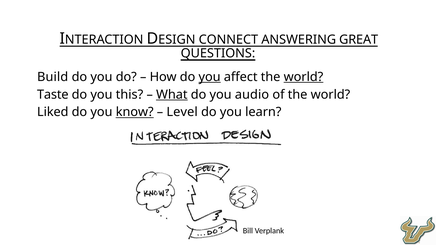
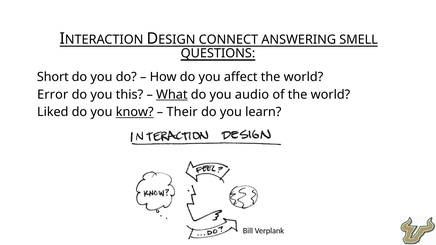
GREAT: GREAT -> SMELL
Build: Build -> Short
you at (210, 77) underline: present -> none
world at (303, 77) underline: present -> none
Taste: Taste -> Error
Level: Level -> Their
